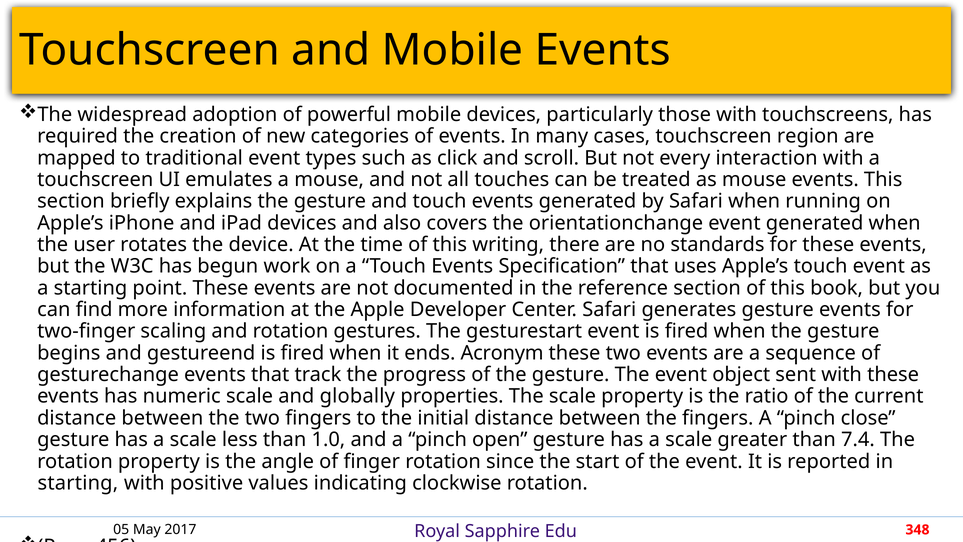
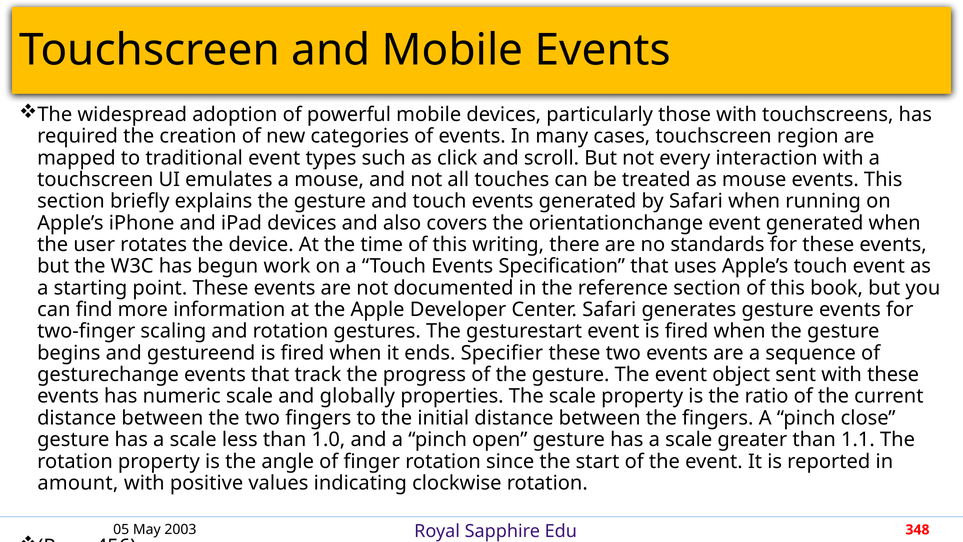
Acronym: Acronym -> Specifier
7.4: 7.4 -> 1.1
starting at (78, 483): starting -> amount
2017: 2017 -> 2003
